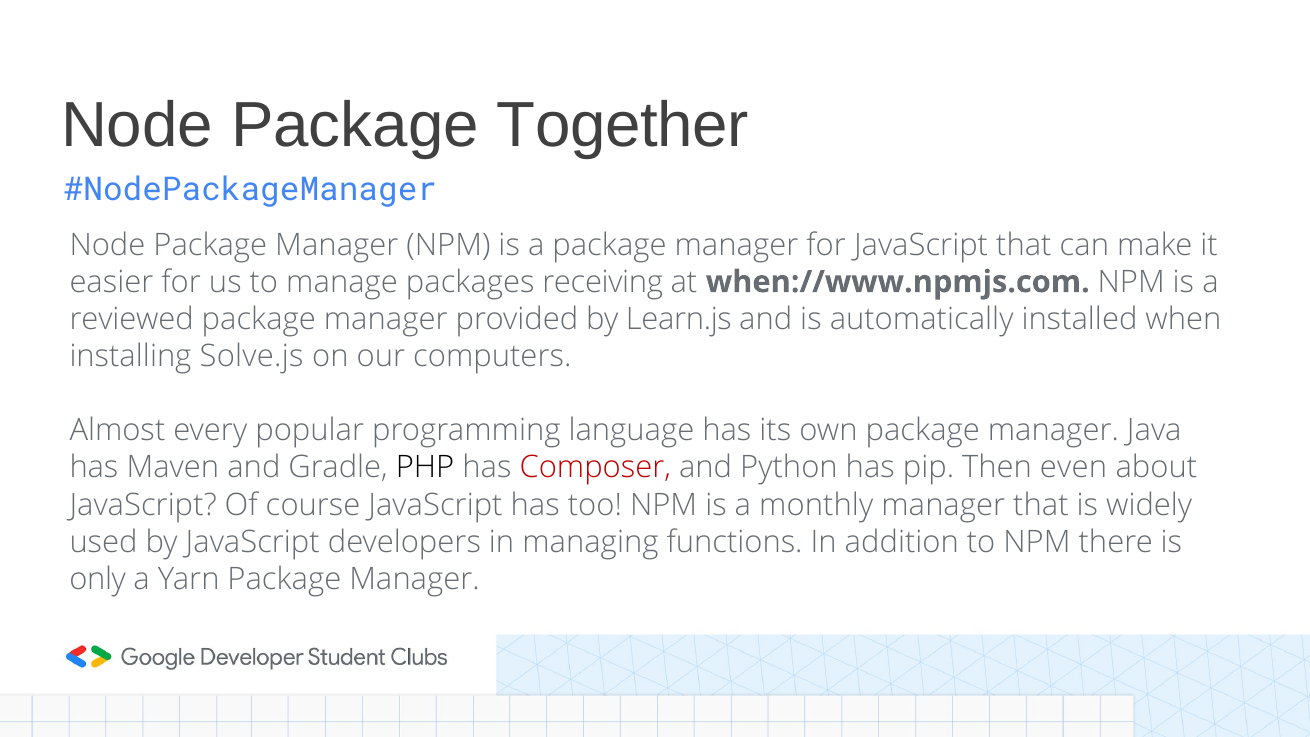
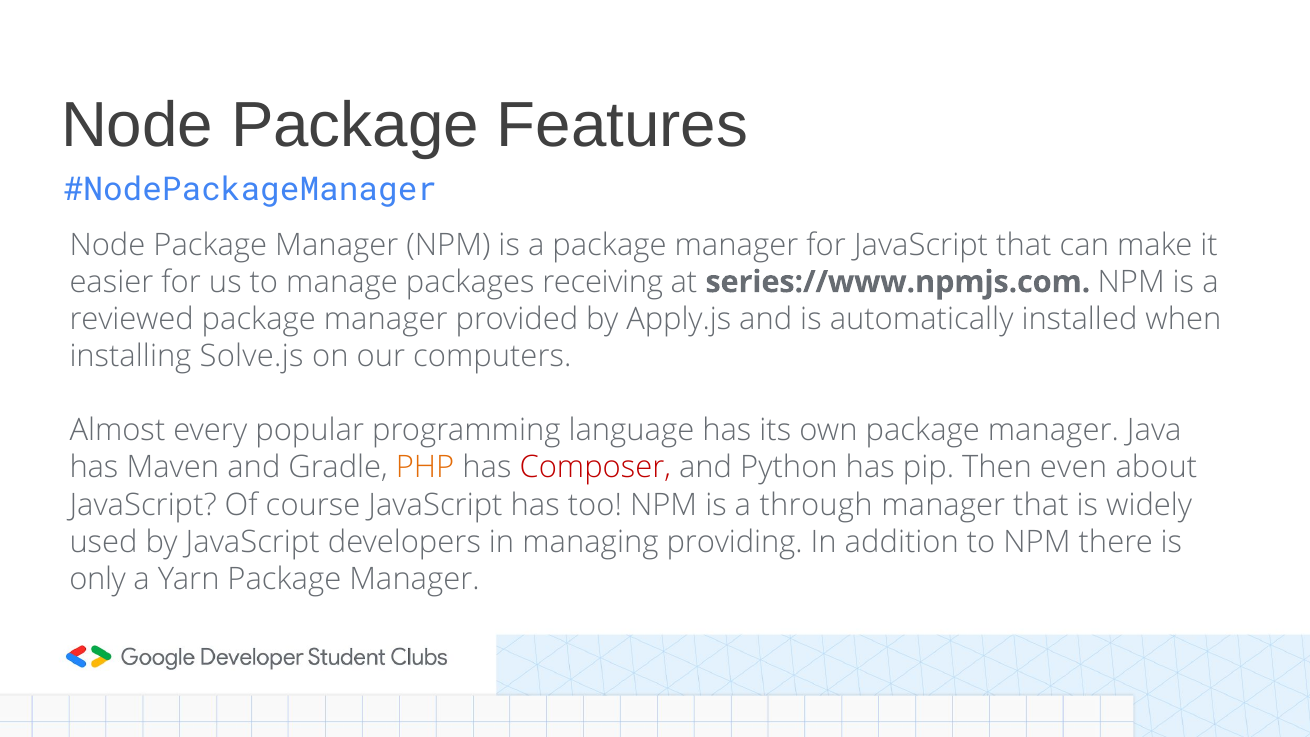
Together: Together -> Features
when://www.npmjs.com: when://www.npmjs.com -> series://www.npmjs.com
Learn.js: Learn.js -> Apply.js
PHP colour: black -> orange
monthly: monthly -> through
functions: functions -> providing
